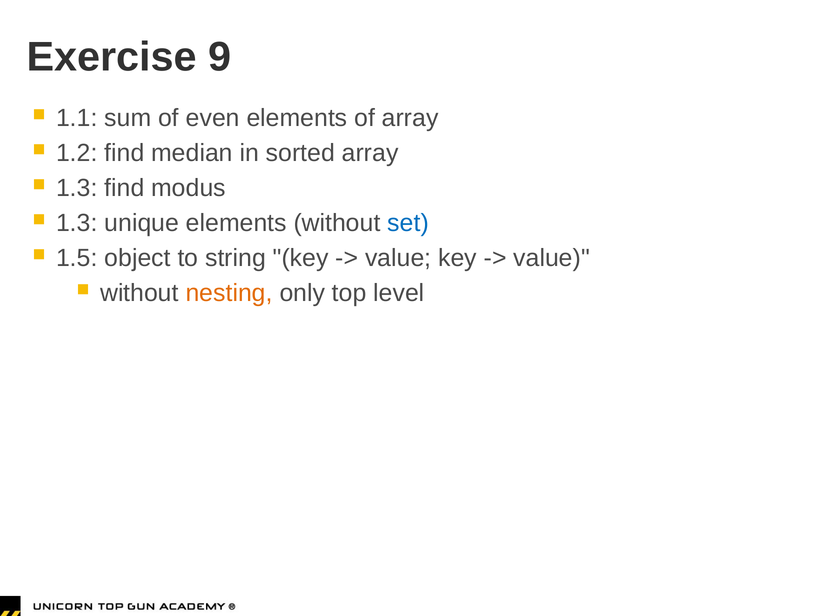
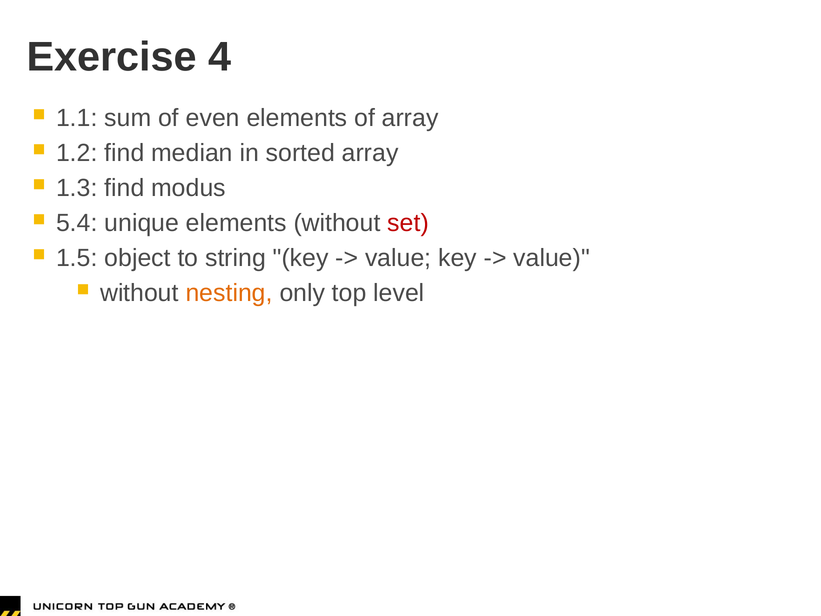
9: 9 -> 4
1.3 at (77, 223): 1.3 -> 5.4
set colour: blue -> red
